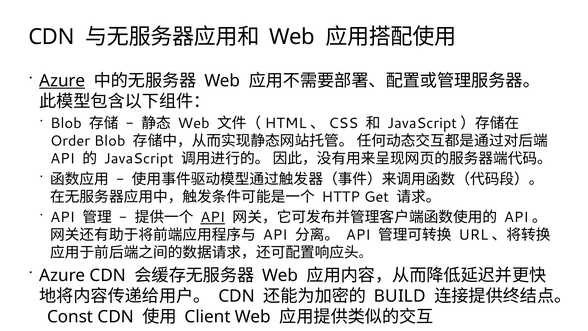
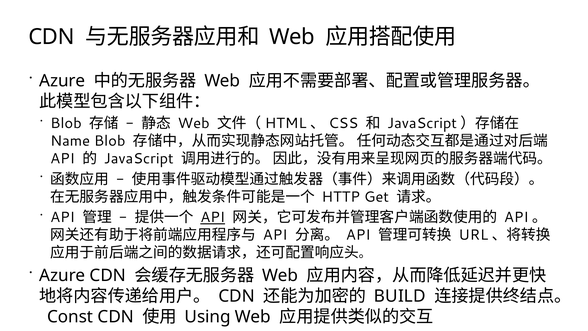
Azure at (62, 81) underline: present -> none
Order: Order -> Name
Client: Client -> Using
